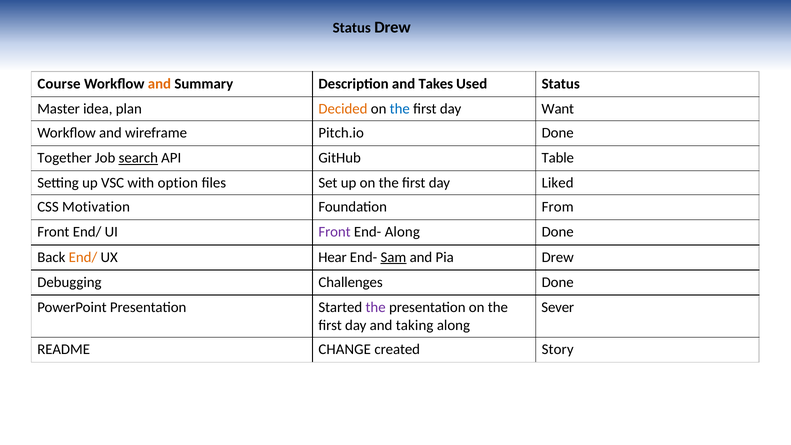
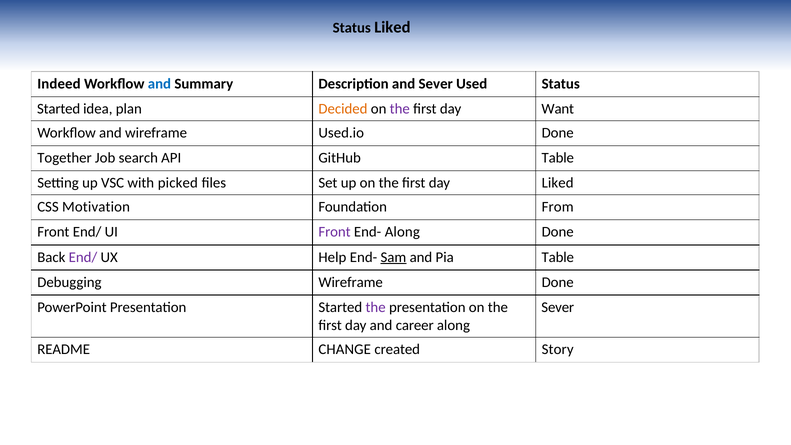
Status Drew: Drew -> Liked
Course: Course -> Indeed
and at (159, 84) colour: orange -> blue
and Takes: Takes -> Sever
Master at (59, 109): Master -> Started
the at (400, 109) colour: blue -> purple
Pitch.io: Pitch.io -> Used.io
search underline: present -> none
option: option -> picked
End/ at (83, 257) colour: orange -> purple
Hear: Hear -> Help
Pia Drew: Drew -> Table
Debugging Challenges: Challenges -> Wireframe
taking: taking -> career
